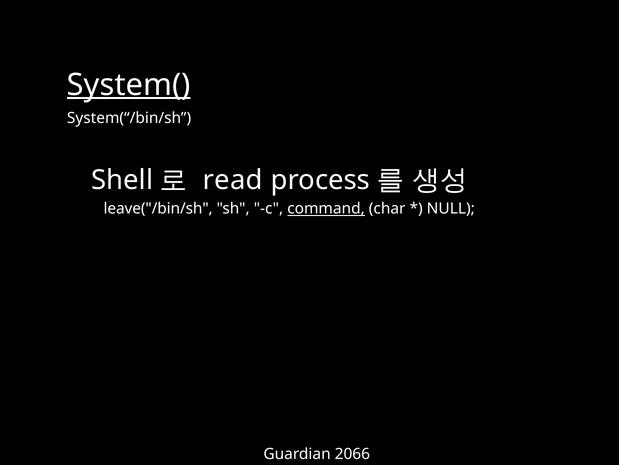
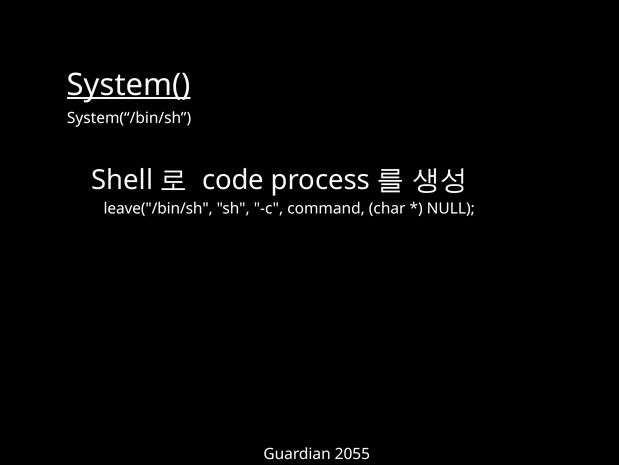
read: read -> code
command underline: present -> none
2066: 2066 -> 2055
